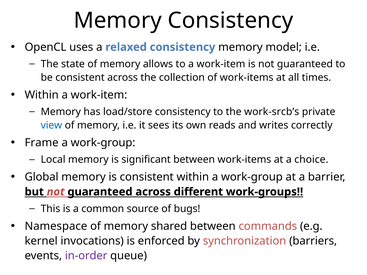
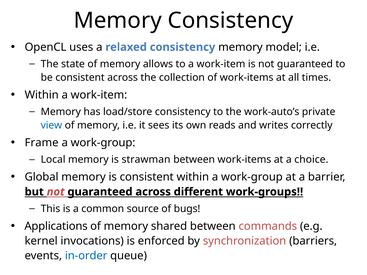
work-srcb’s: work-srcb’s -> work-auto’s
significant: significant -> strawman
Namespace: Namespace -> Applications
in-order colour: purple -> blue
